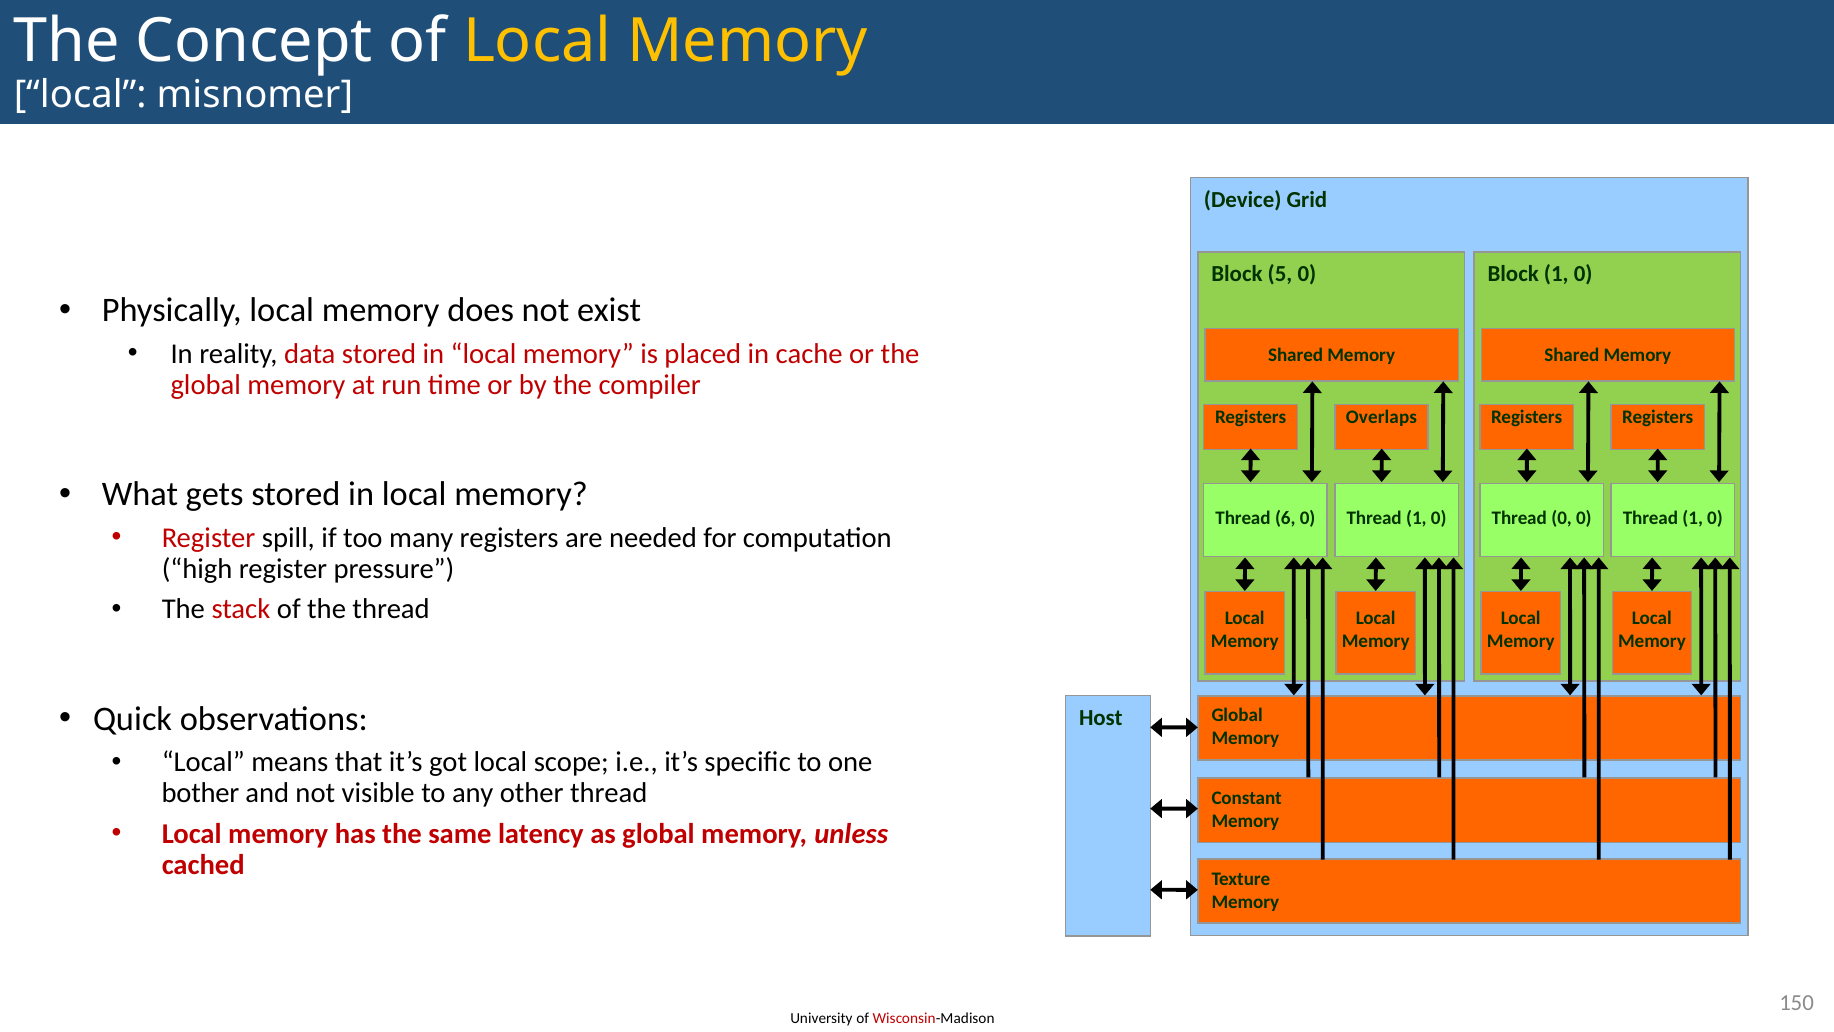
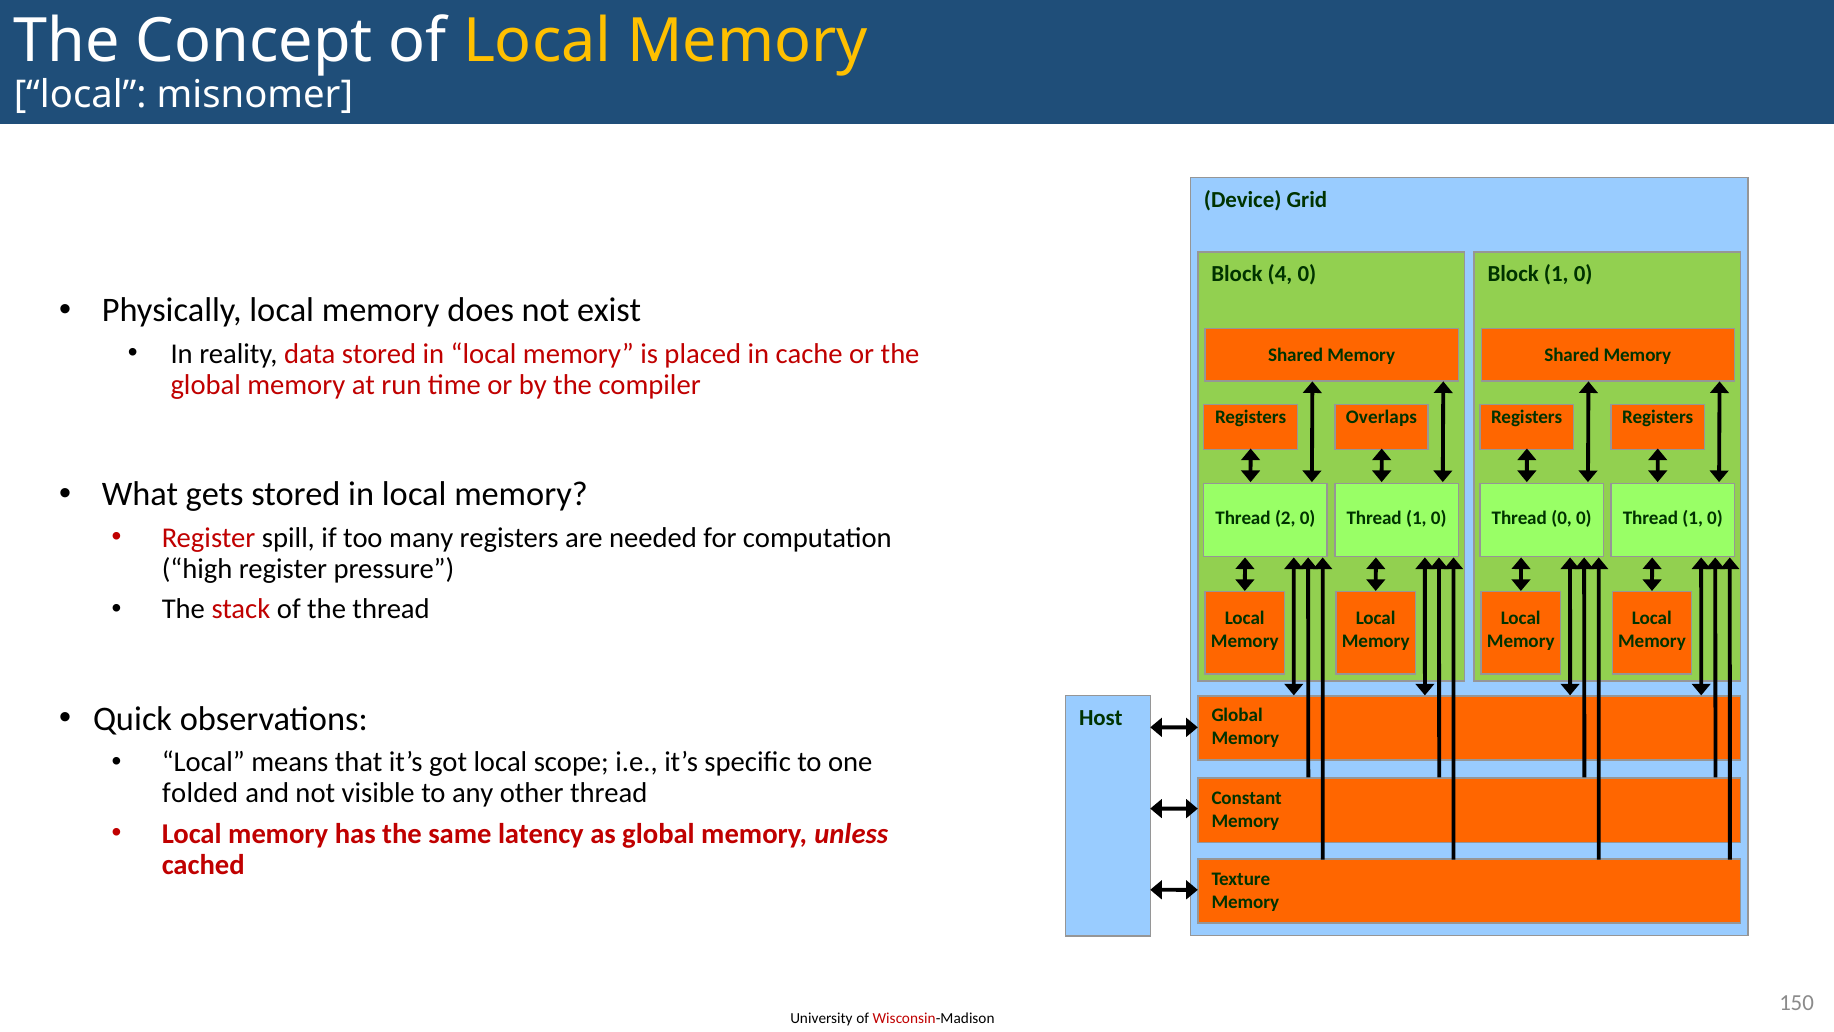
5: 5 -> 4
6: 6 -> 2
bother: bother -> folded
